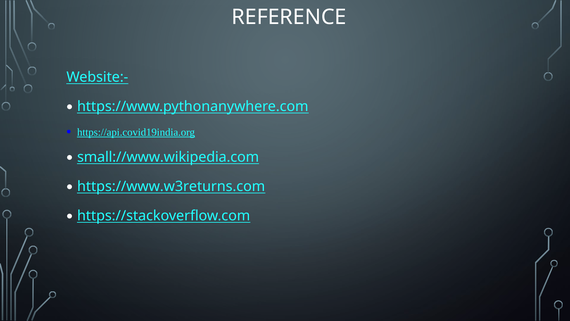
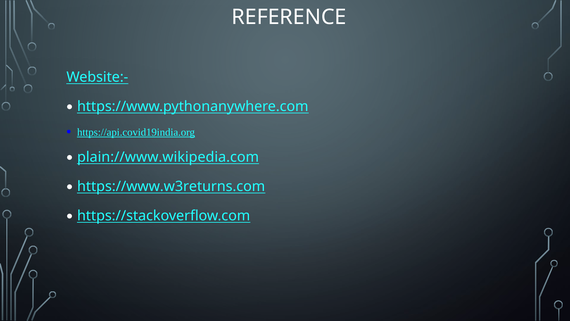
small://www.wikipedia.com: small://www.wikipedia.com -> plain://www.wikipedia.com
